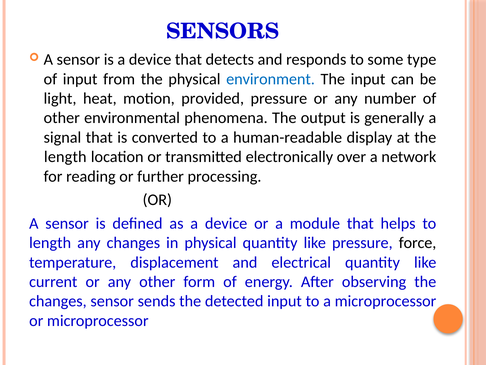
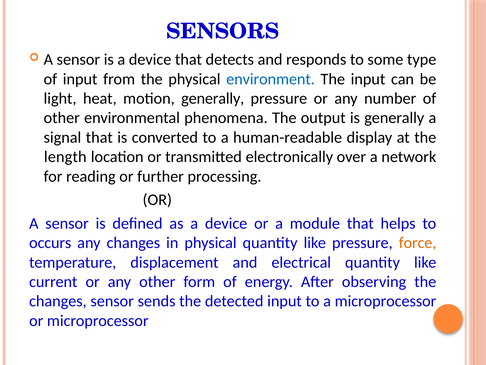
motion provided: provided -> generally
length at (50, 243): length -> occurs
force colour: black -> orange
